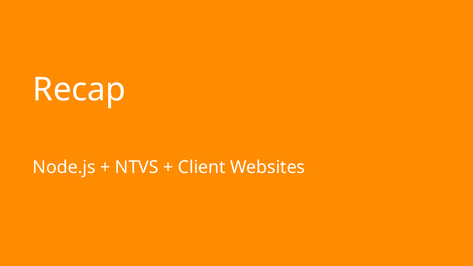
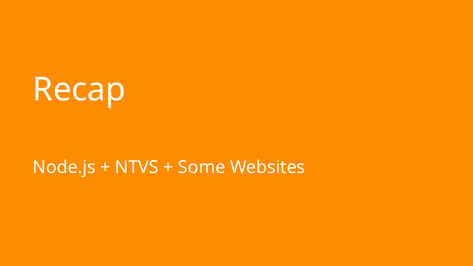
Client: Client -> Some
